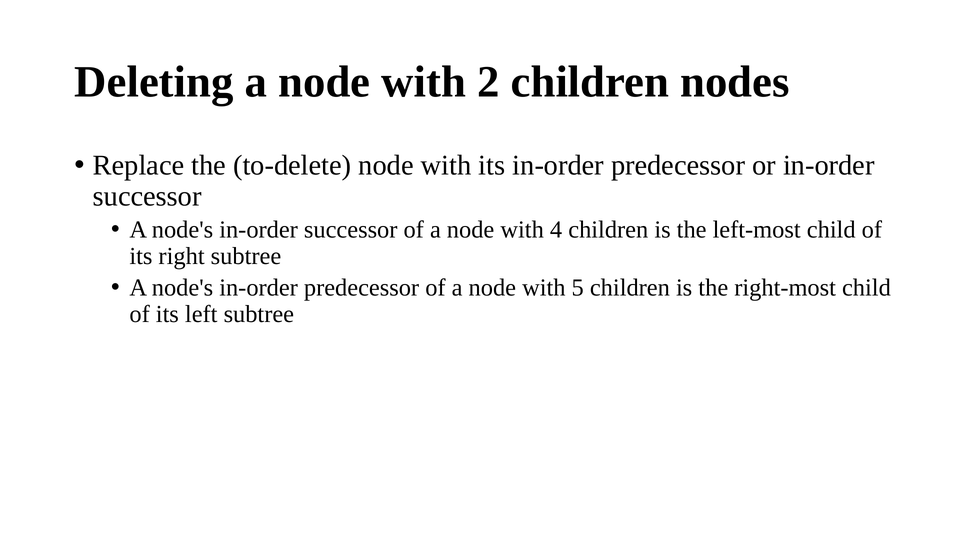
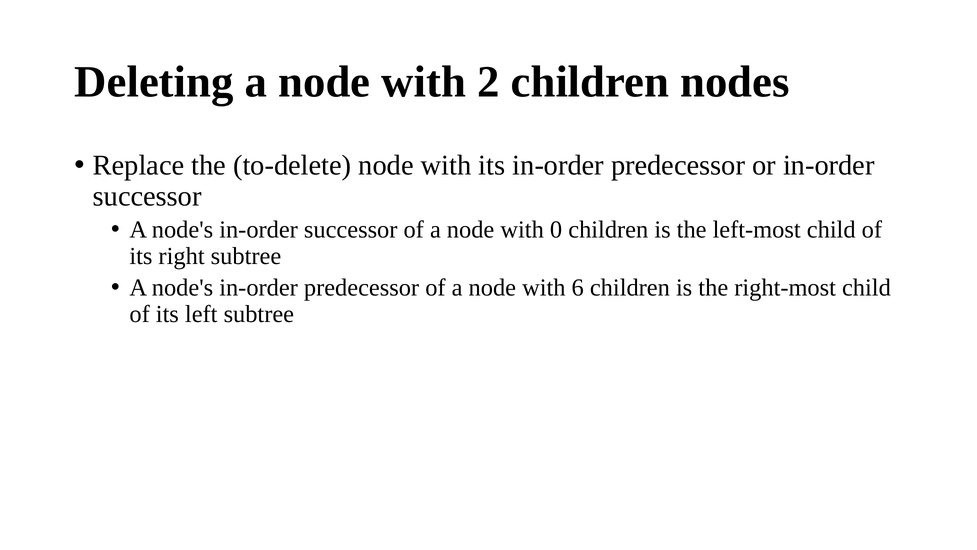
4: 4 -> 0
5: 5 -> 6
